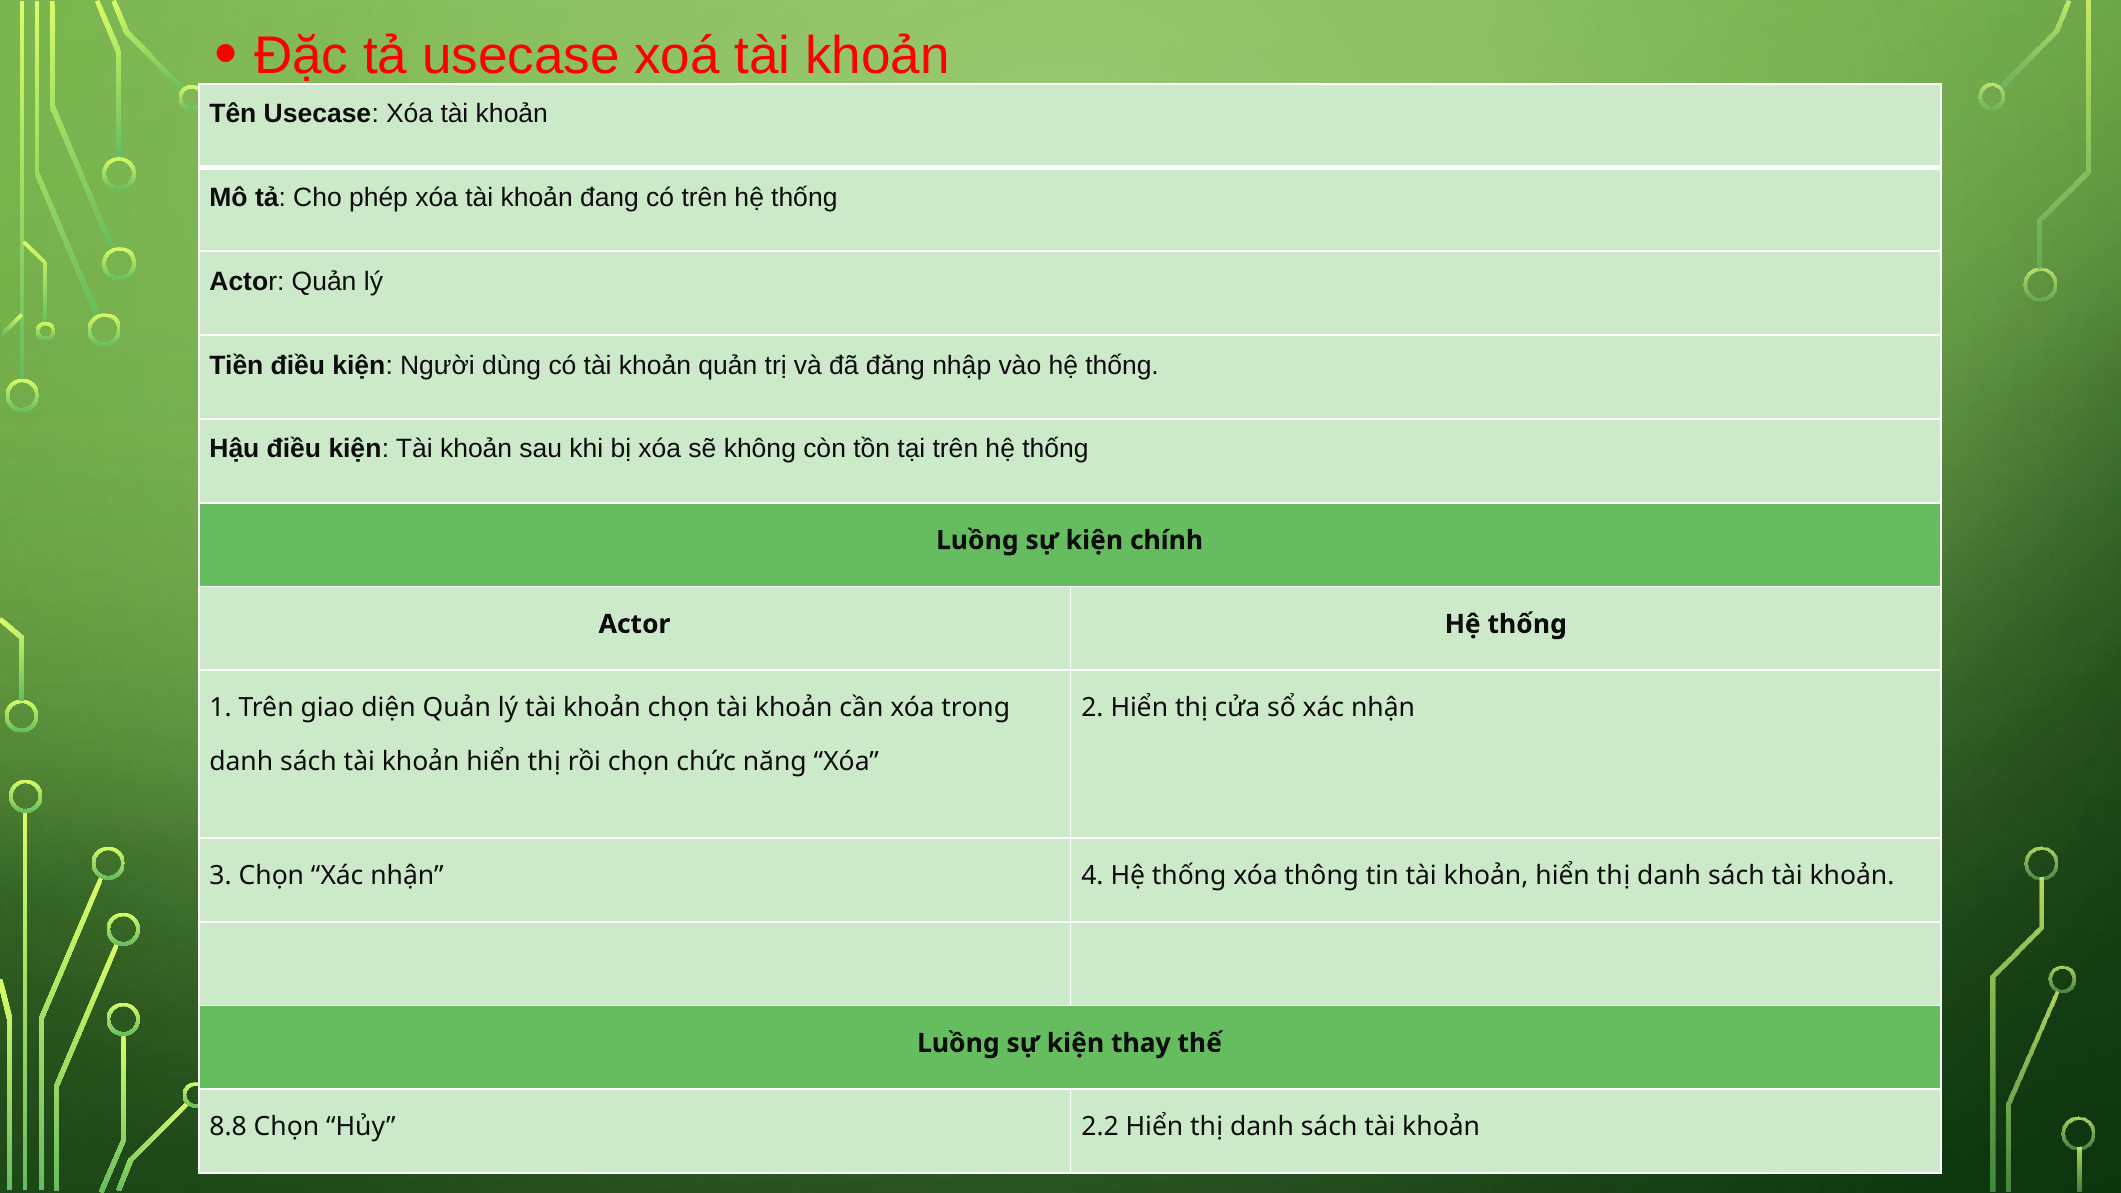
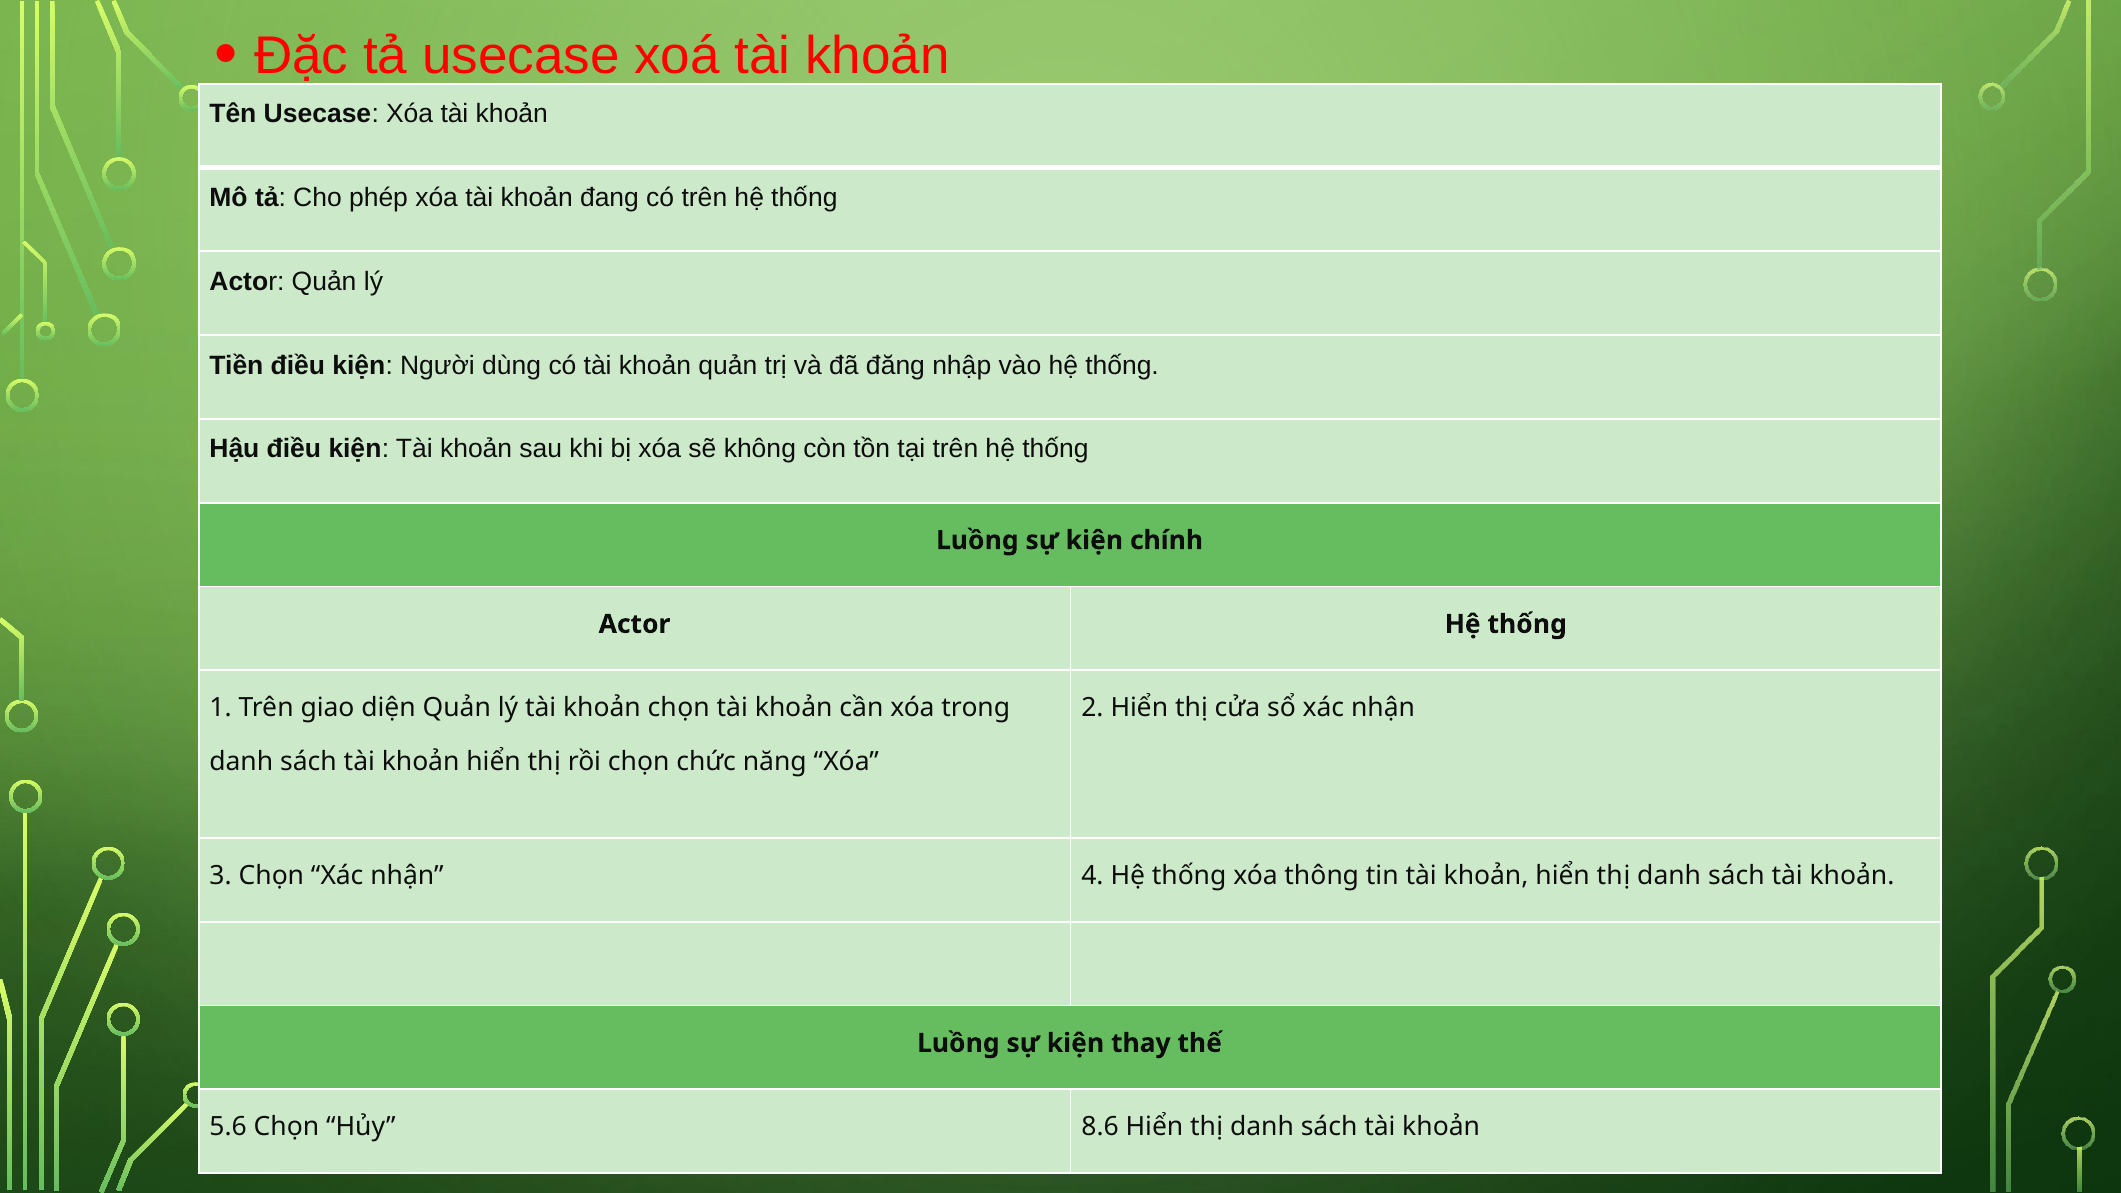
8.8: 8.8 -> 5.6
2.2: 2.2 -> 8.6
